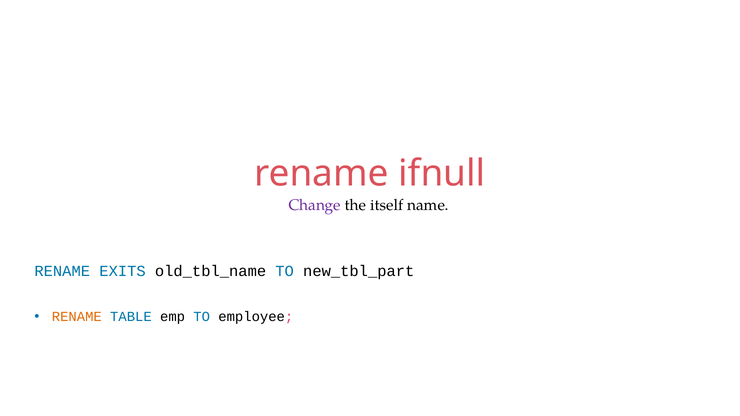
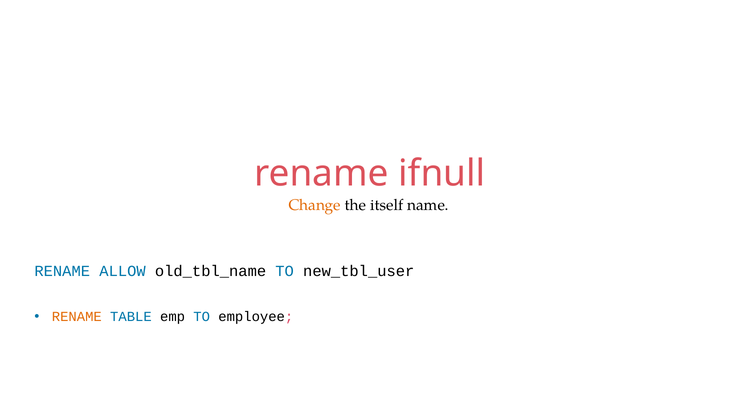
Change colour: purple -> orange
EXITS: EXITS -> ALLOW
new_tbl_part: new_tbl_part -> new_tbl_user
